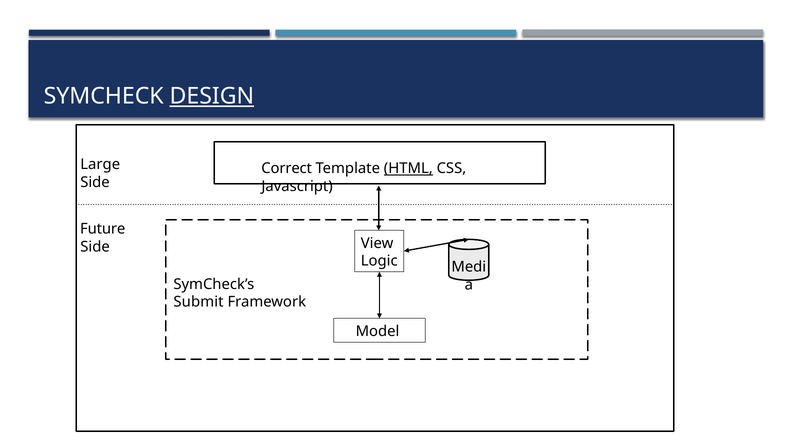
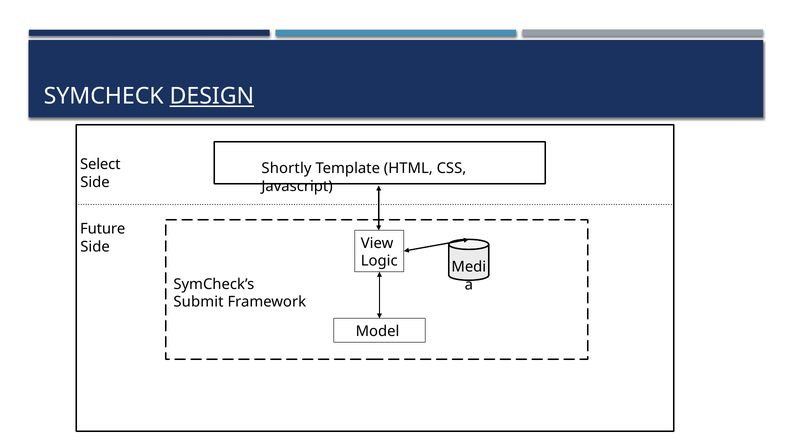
Large: Large -> Select
Correct: Correct -> Shortly
HTML underline: present -> none
